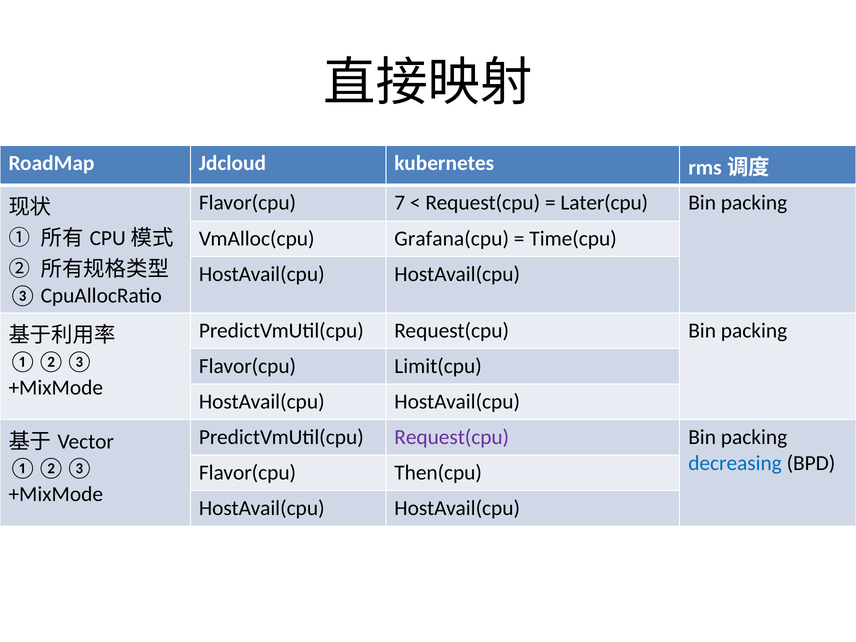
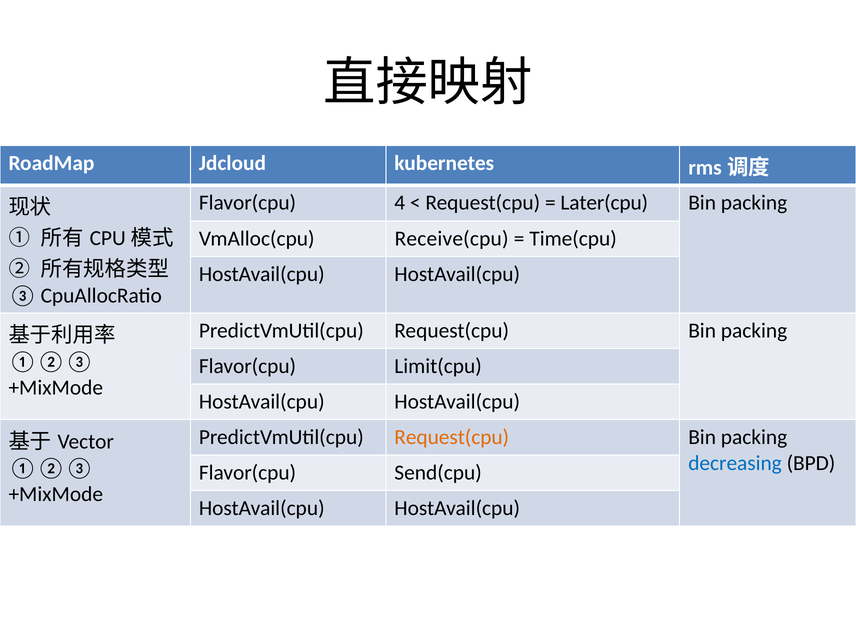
7: 7 -> 4
Grafana(cpu: Grafana(cpu -> Receive(cpu
Request(cpu at (452, 437) colour: purple -> orange
Then(cpu: Then(cpu -> Send(cpu
